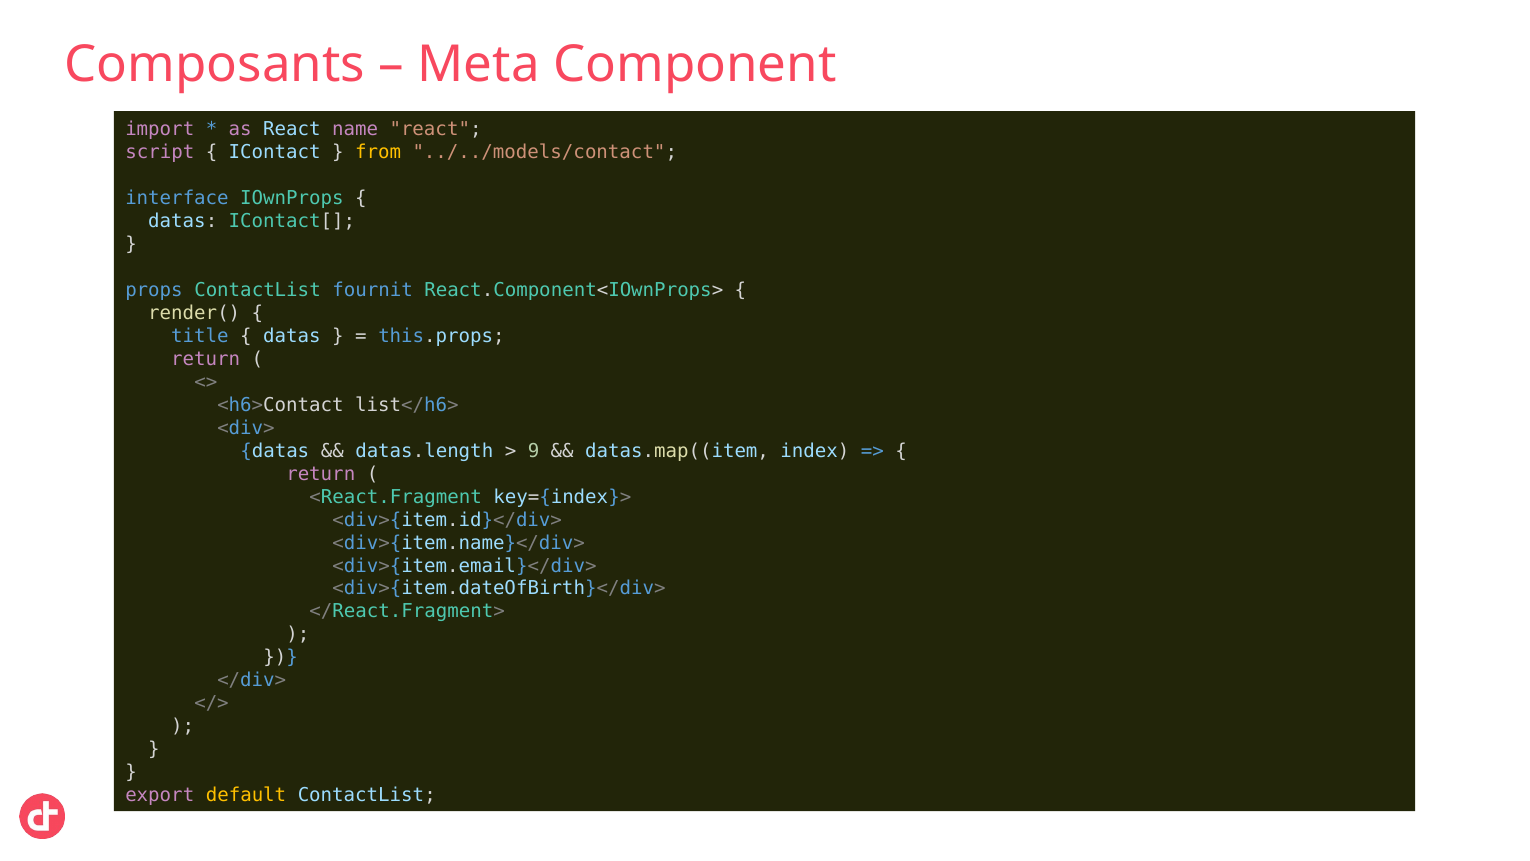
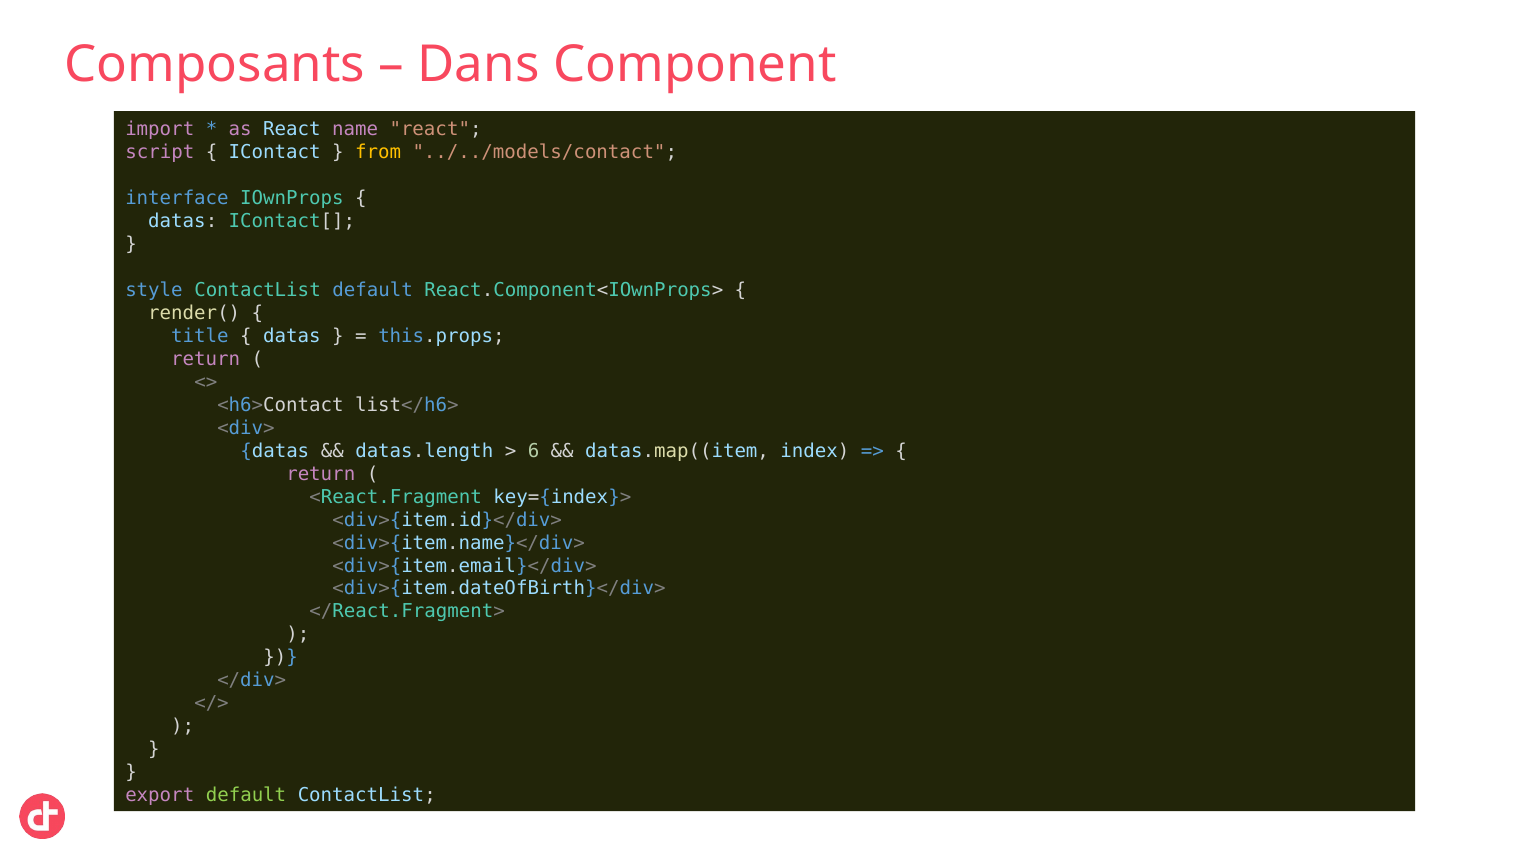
Meta: Meta -> Dans
props: props -> style
ContactList fournit: fournit -> default
9: 9 -> 6
default at (246, 795) colour: yellow -> light green
